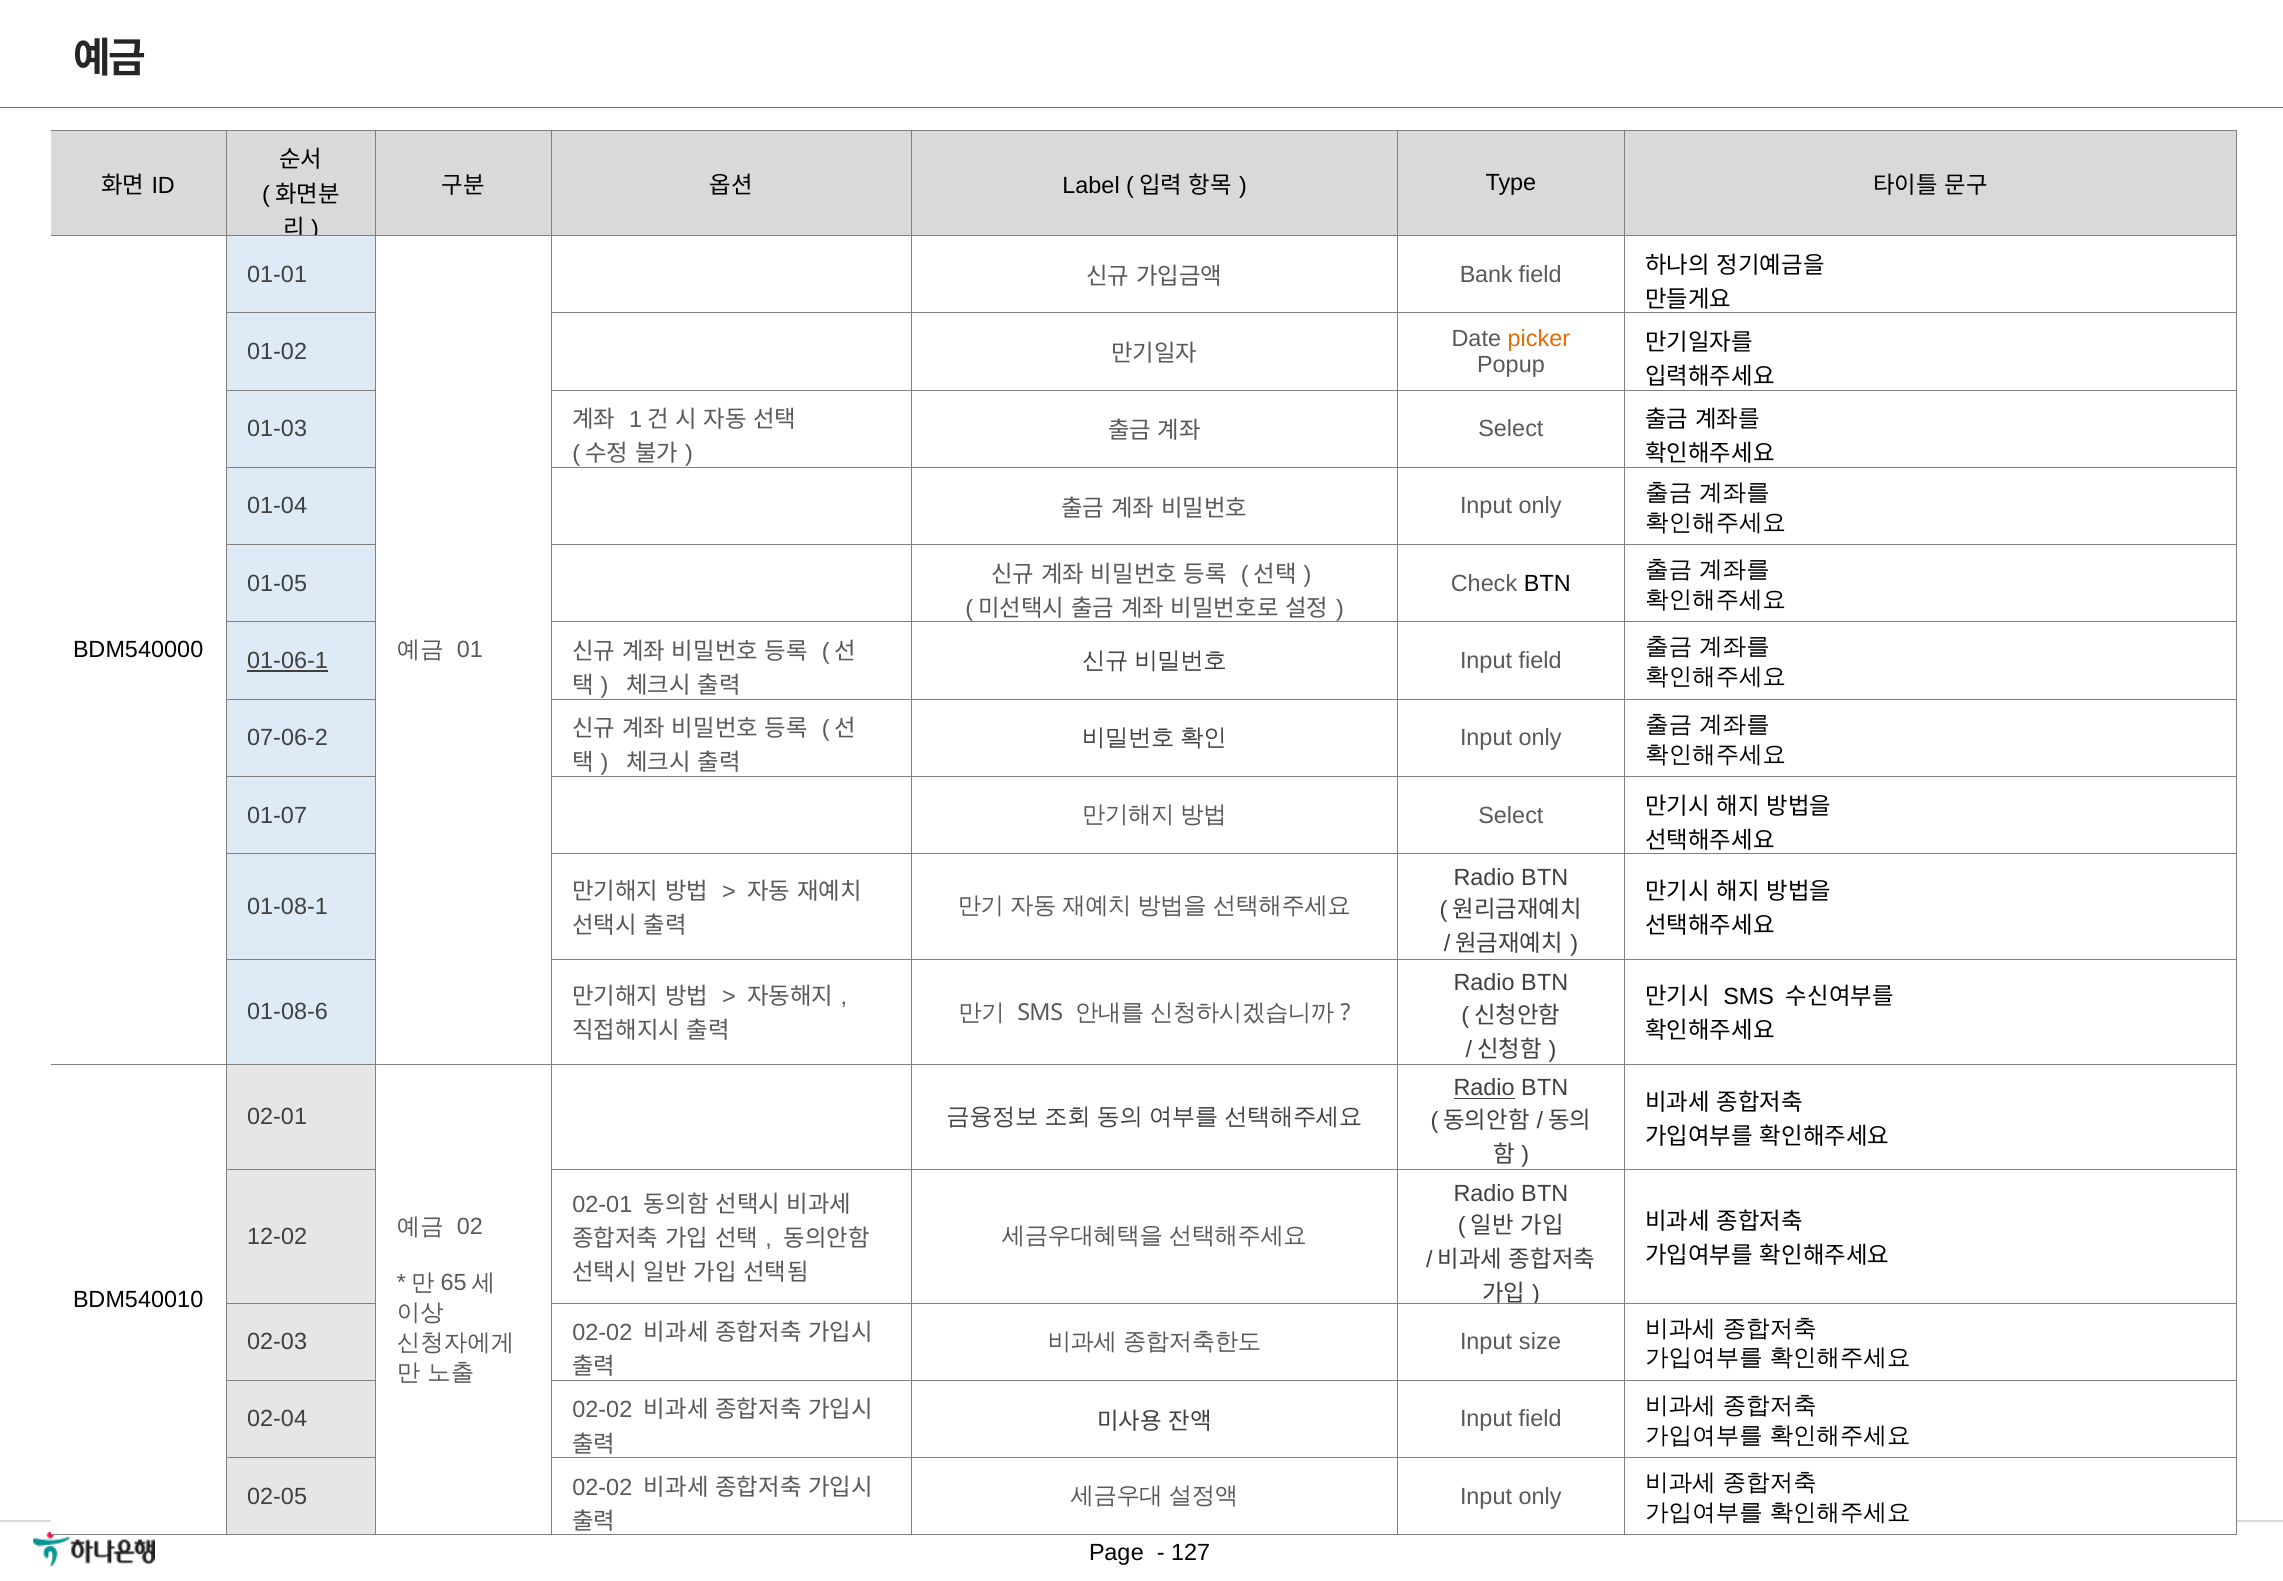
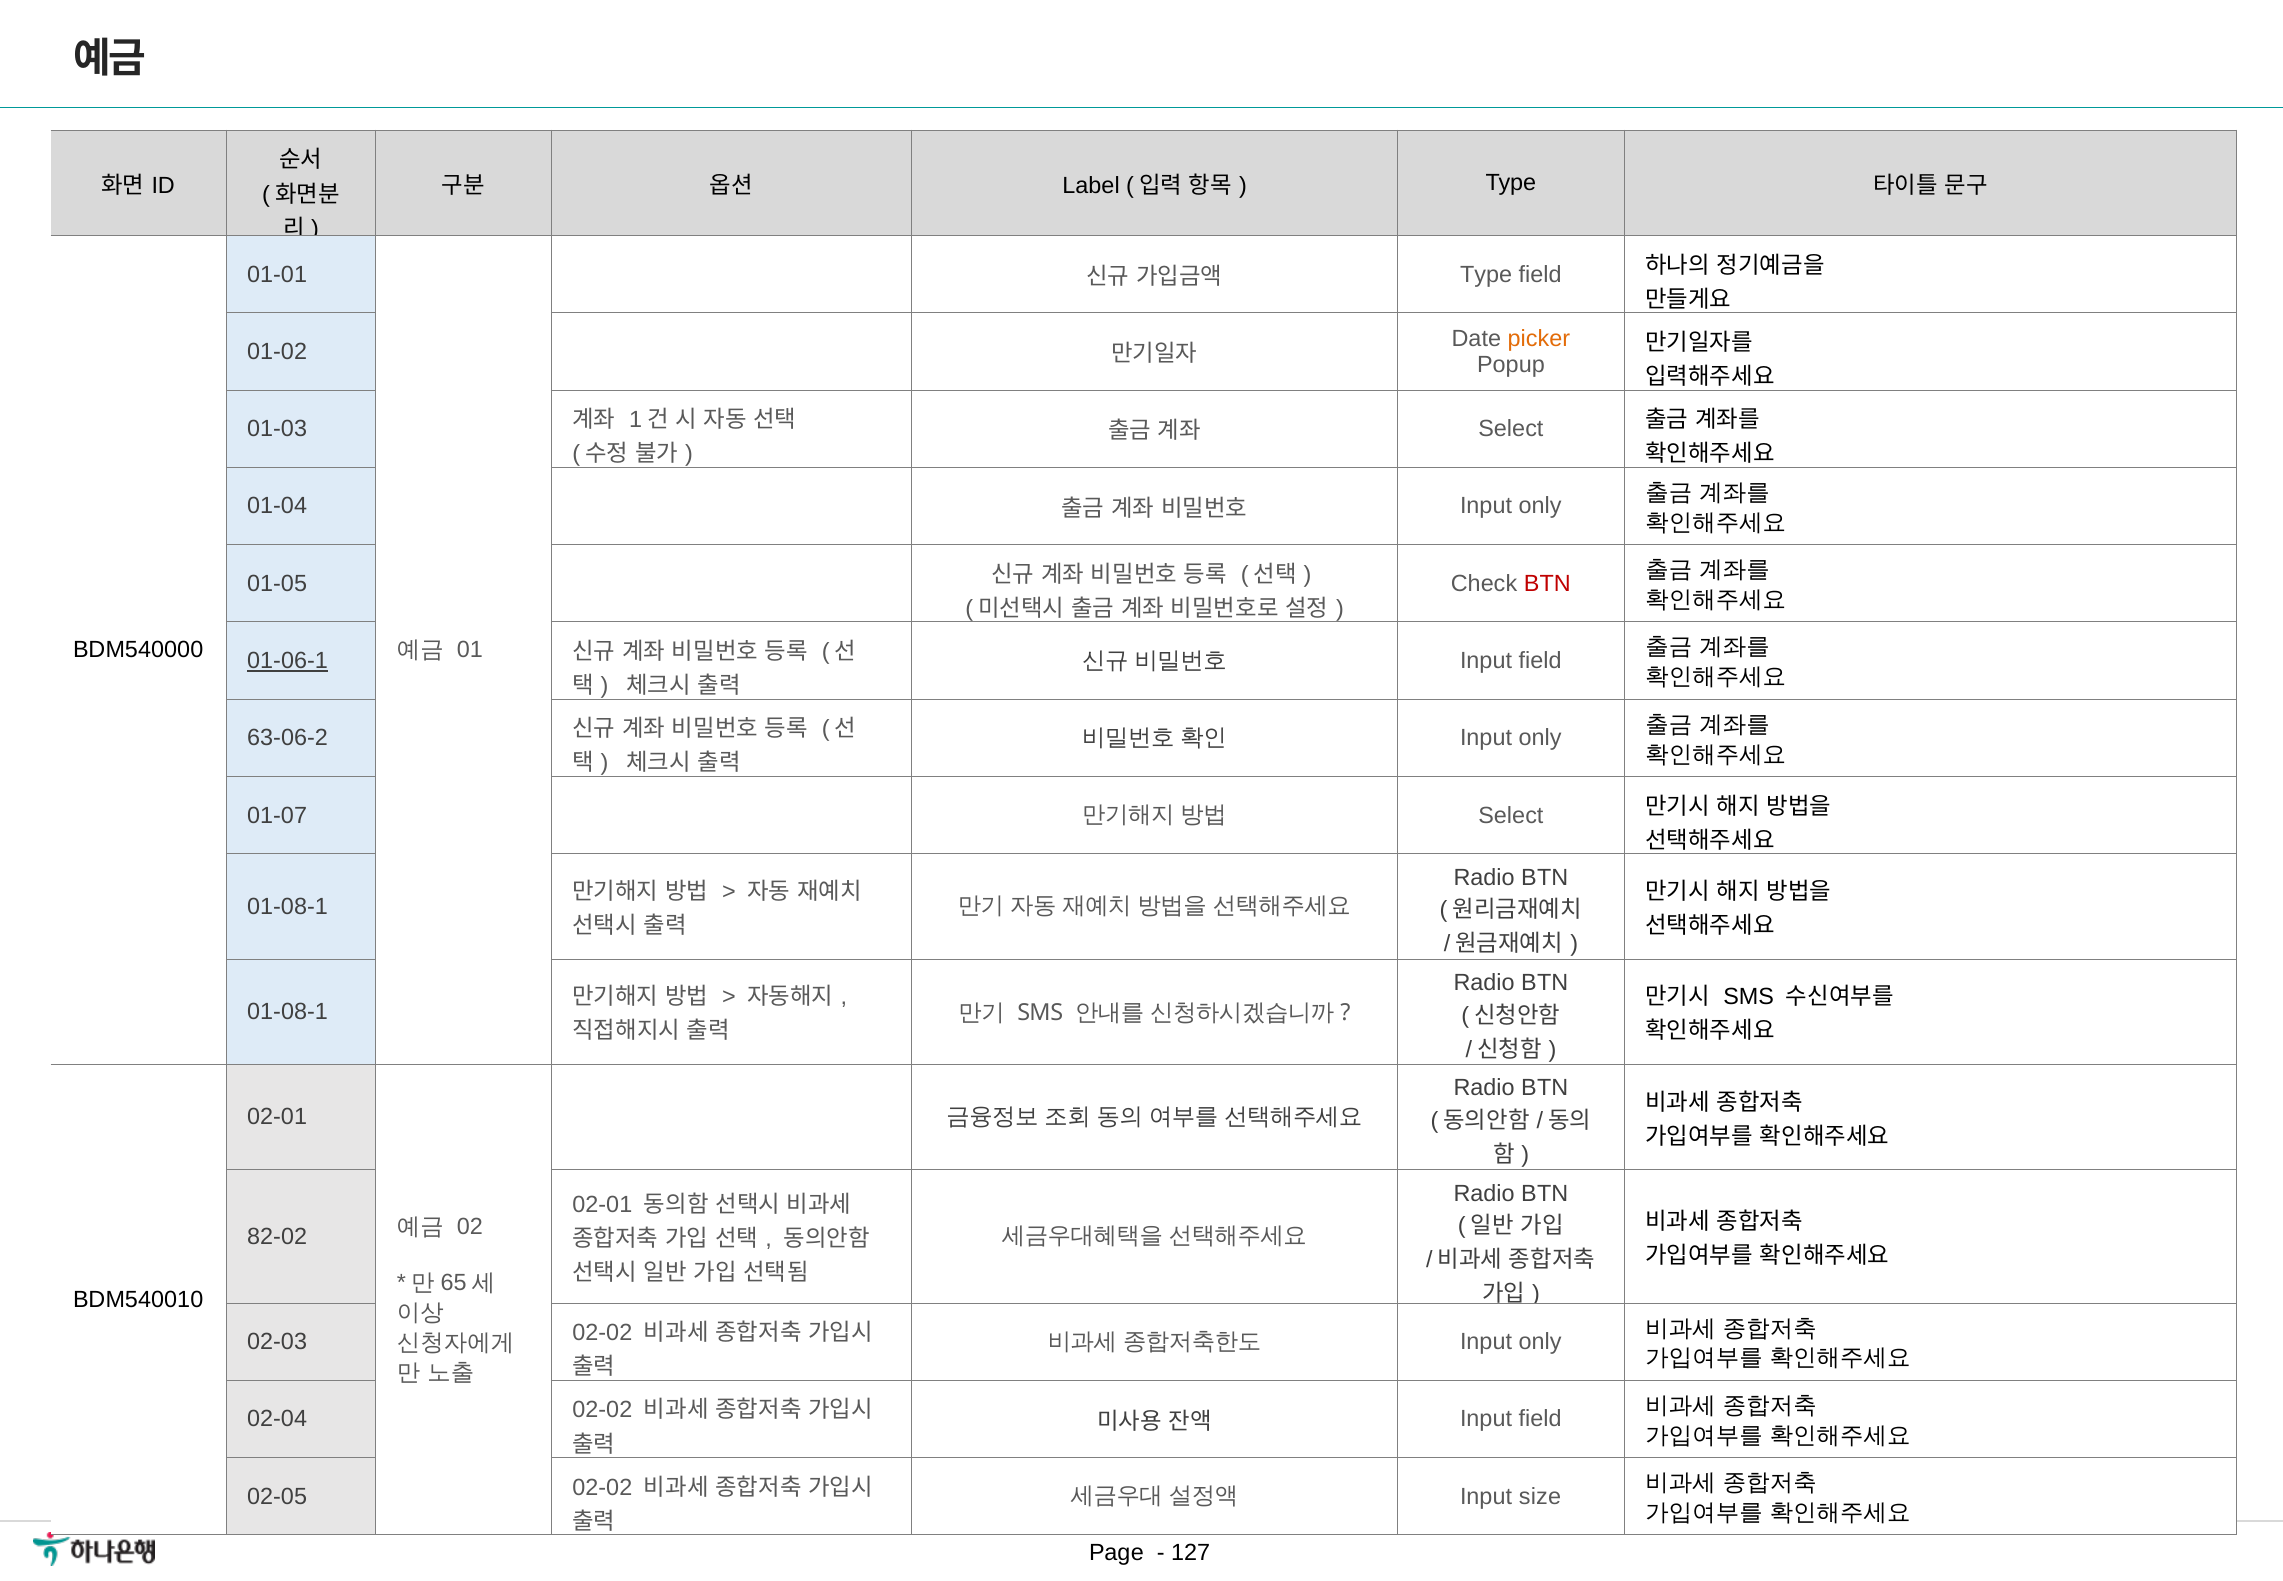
Bank at (1486, 274): Bank -> Type
BTN at (1547, 583) colour: black -> red
07-06-2: 07-06-2 -> 63-06-2
01-08-6 at (288, 1012): 01-08-6 -> 01-08-1
Radio at (1484, 1088) underline: present -> none
12-02: 12-02 -> 82-02
size at (1540, 1341): size -> only
only at (1540, 1496): only -> size
